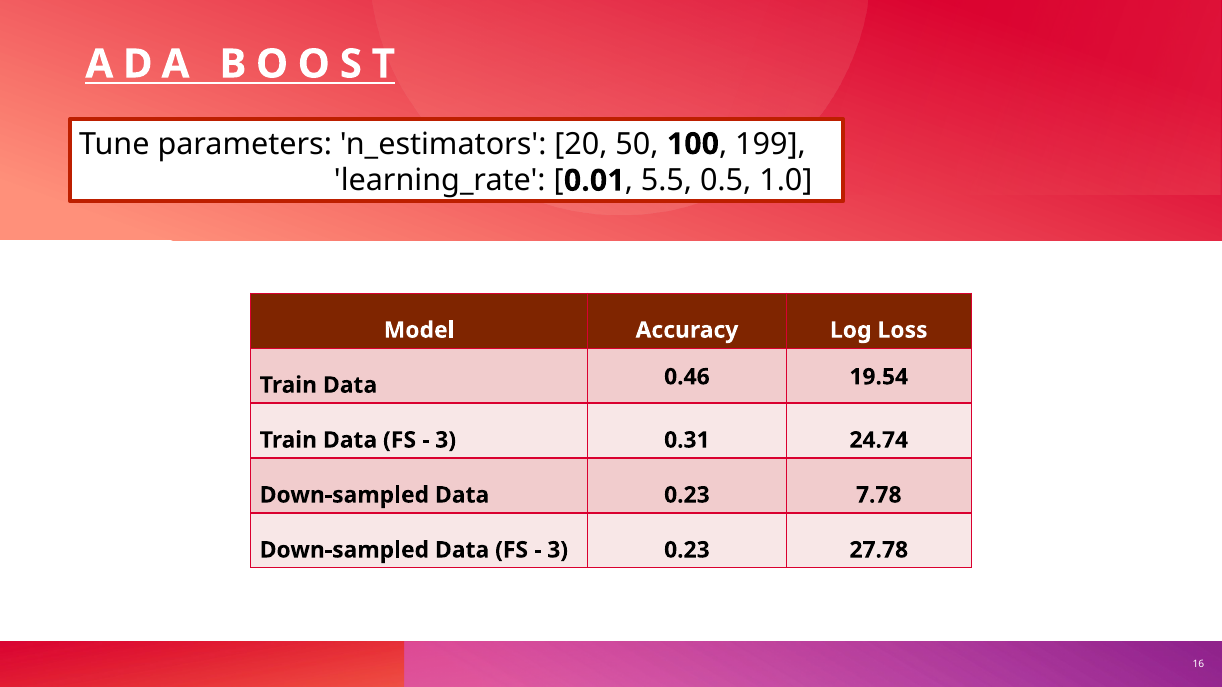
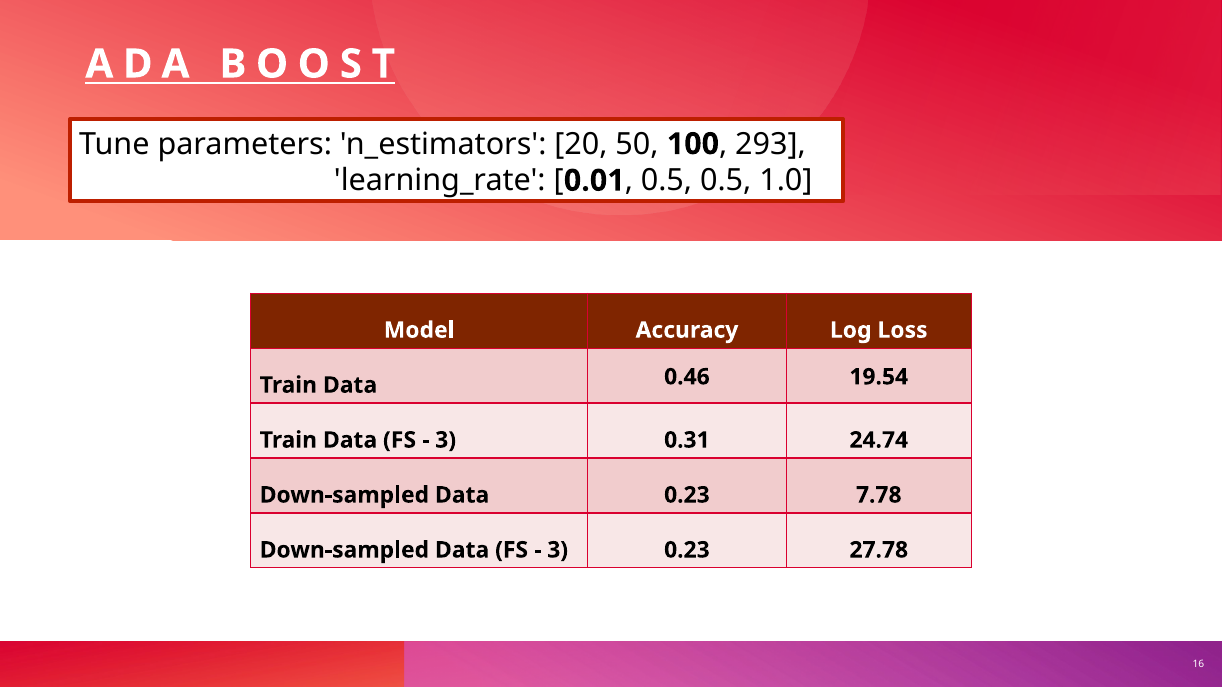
199: 199 -> 293
5.5 at (666, 181): 5.5 -> 0.5
